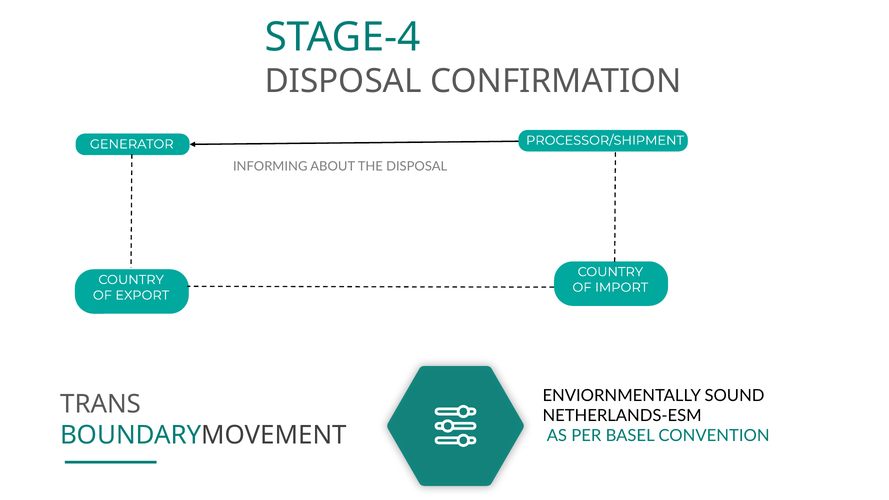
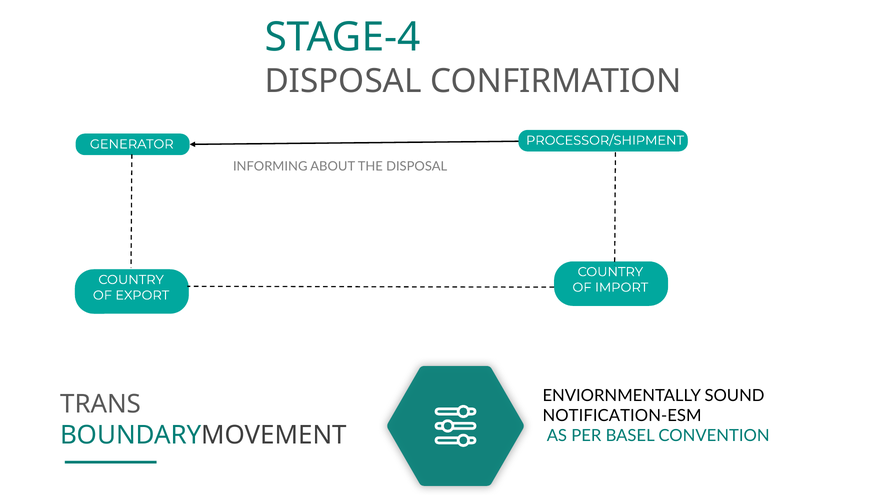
NETHERLANDS-ESM: NETHERLANDS-ESM -> NOTIFICATION-ESM
